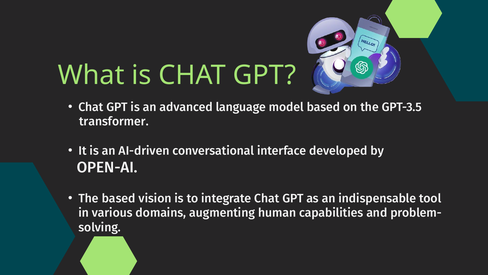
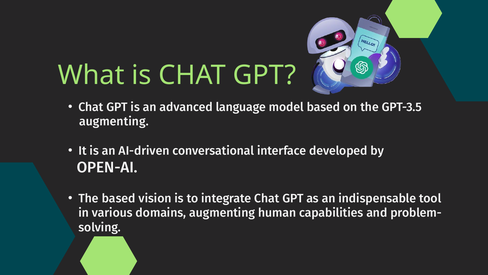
transformer at (114, 121): transformer -> augmenting
